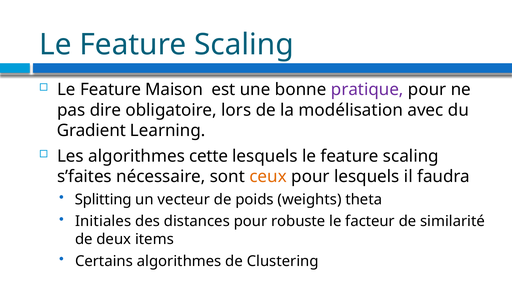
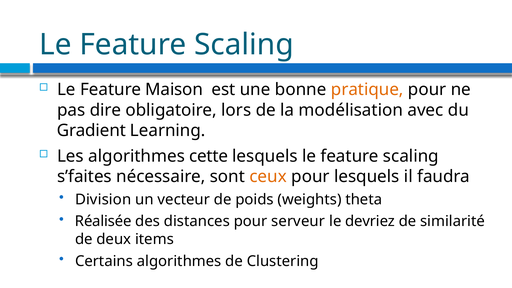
pratique colour: purple -> orange
Splitting: Splitting -> Division
Initiales: Initiales -> Réalisée
robuste: robuste -> serveur
facteur: facteur -> devriez
